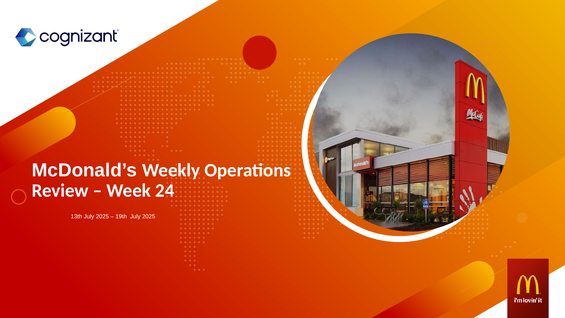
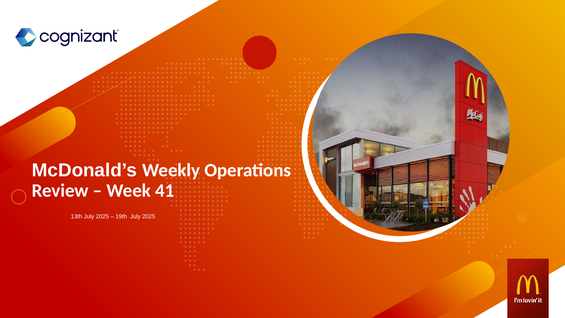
24: 24 -> 41
